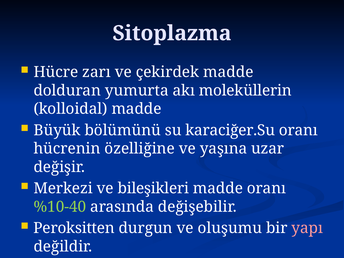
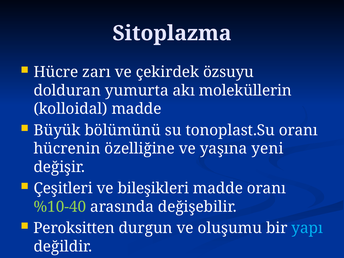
çekirdek madde: madde -> özsuyu
karaciğer.Su: karaciğer.Su -> tonoplast.Su
uzar: uzar -> yeni
Merkezi: Merkezi -> Çeşitleri
yapı colour: pink -> light blue
